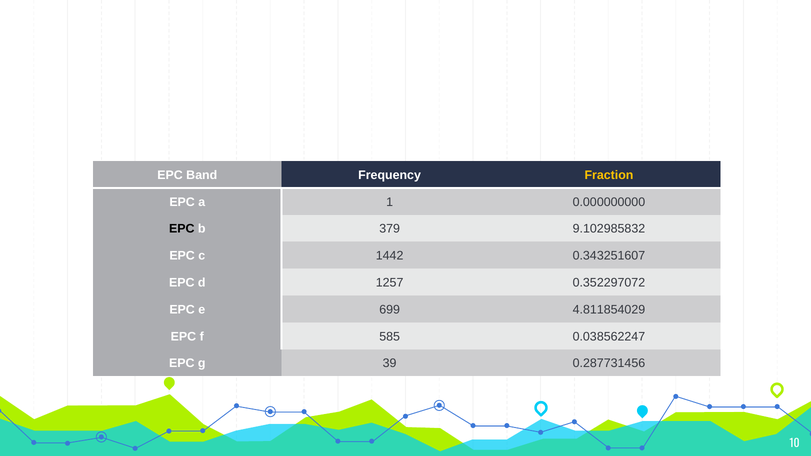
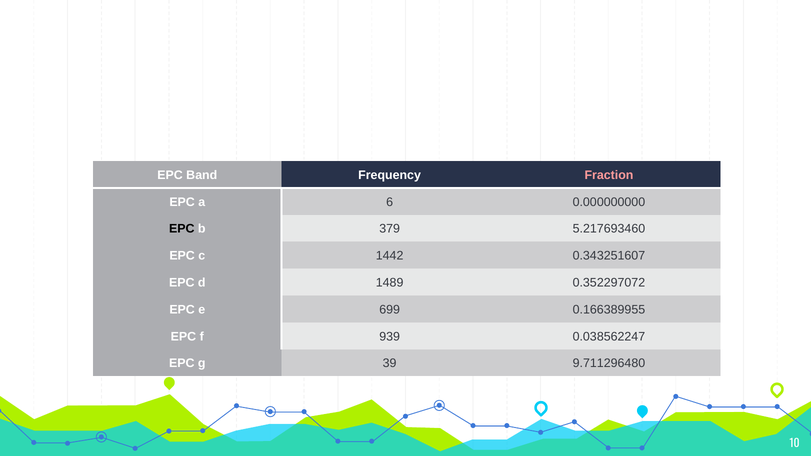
Fraction colour: yellow -> pink
1: 1 -> 6
9.102985832: 9.102985832 -> 5.217693460
1257: 1257 -> 1489
4.811854029: 4.811854029 -> 0.166389955
585: 585 -> 939
0.287731456: 0.287731456 -> 9.711296480
